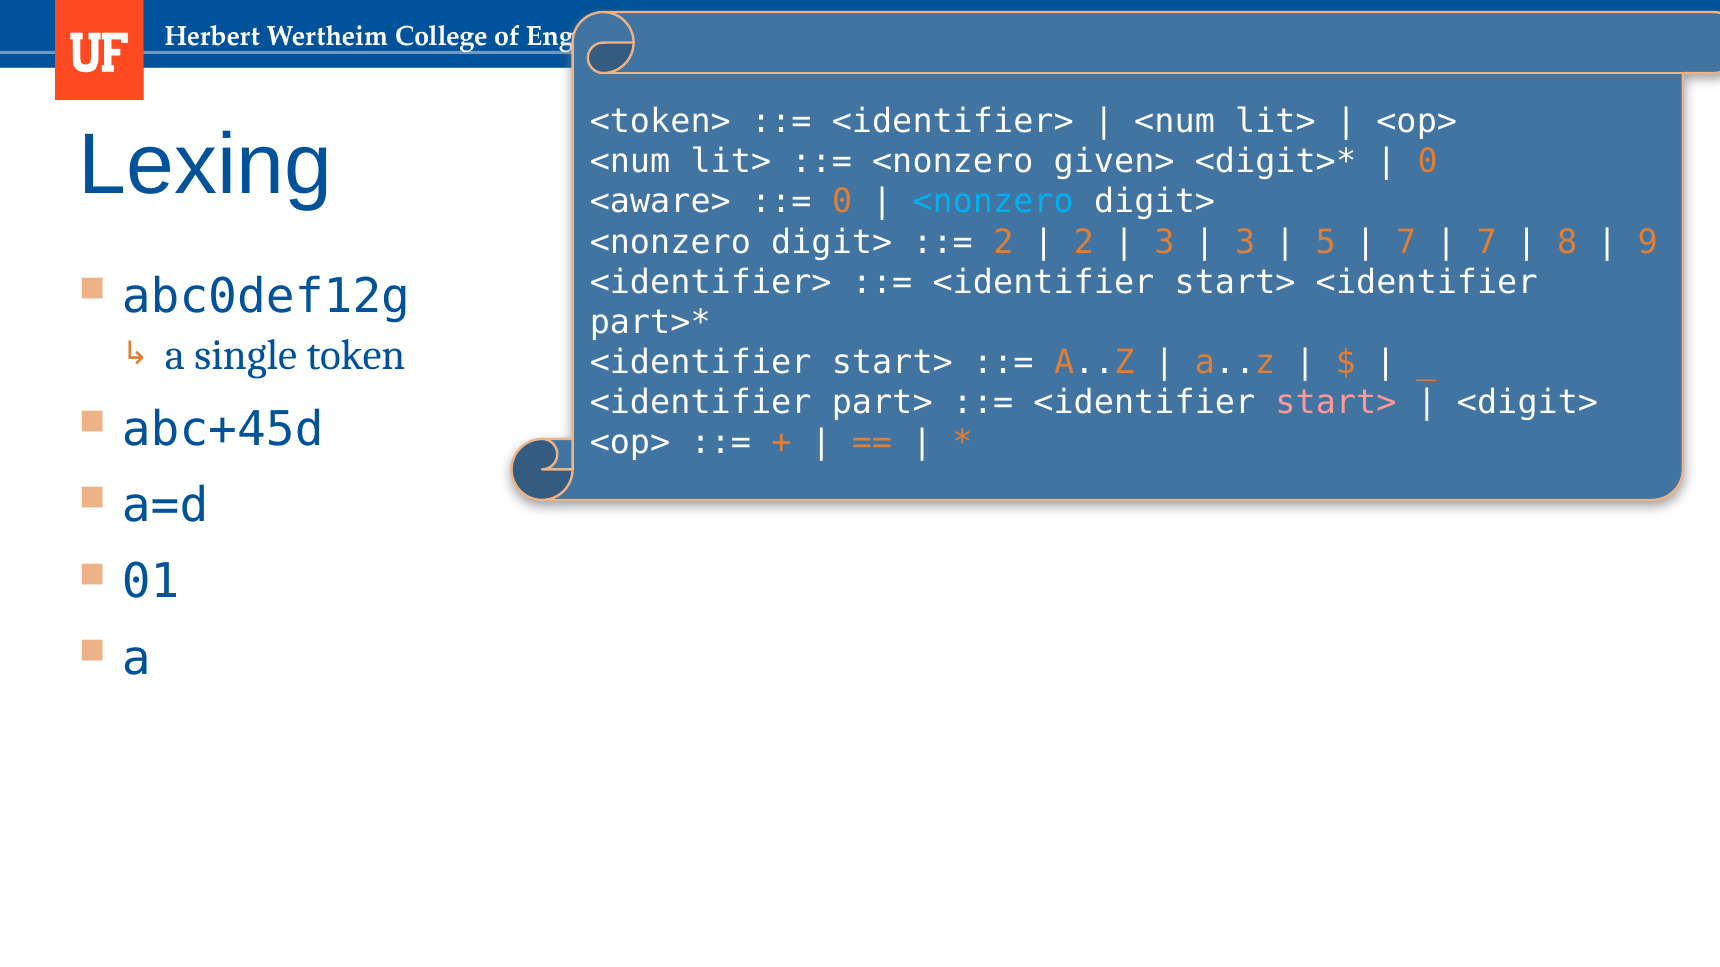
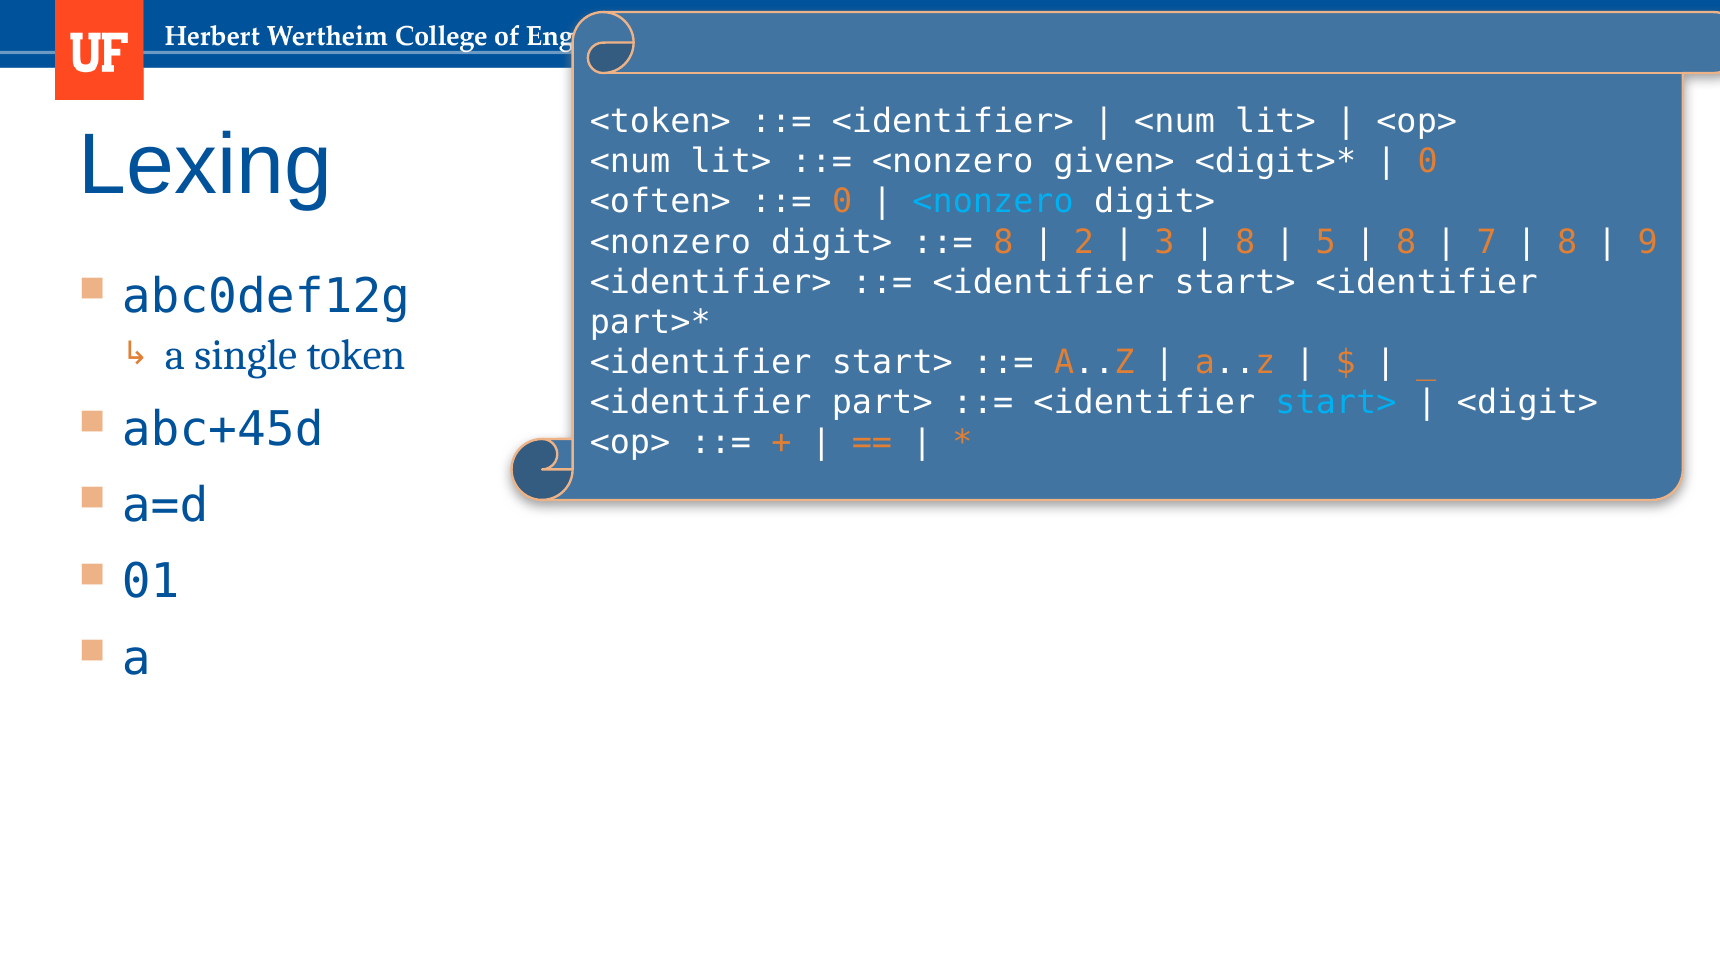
<aware>: <aware> -> <often>
2 at (1004, 242): 2 -> 8
3 at (1245, 242): 3 -> 8
7 at (1406, 242): 7 -> 8
start> at (1336, 403) colour: pink -> light blue
